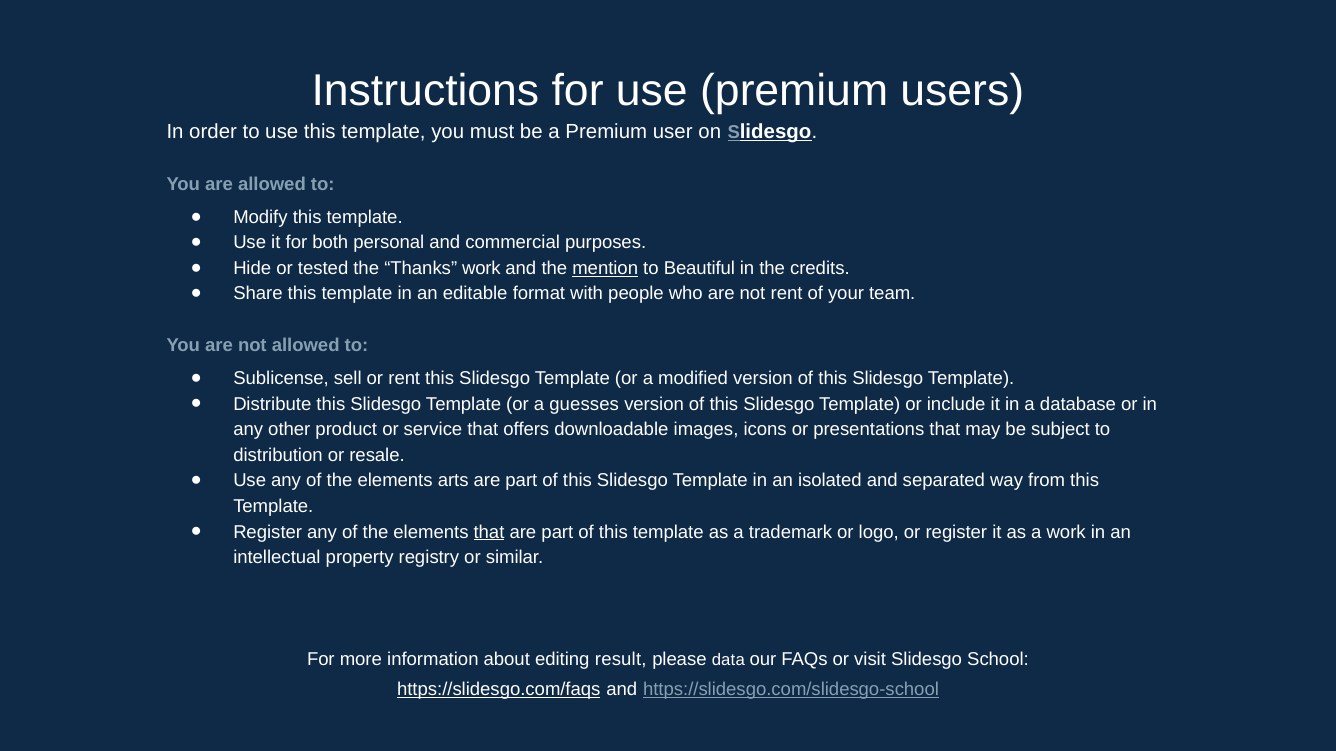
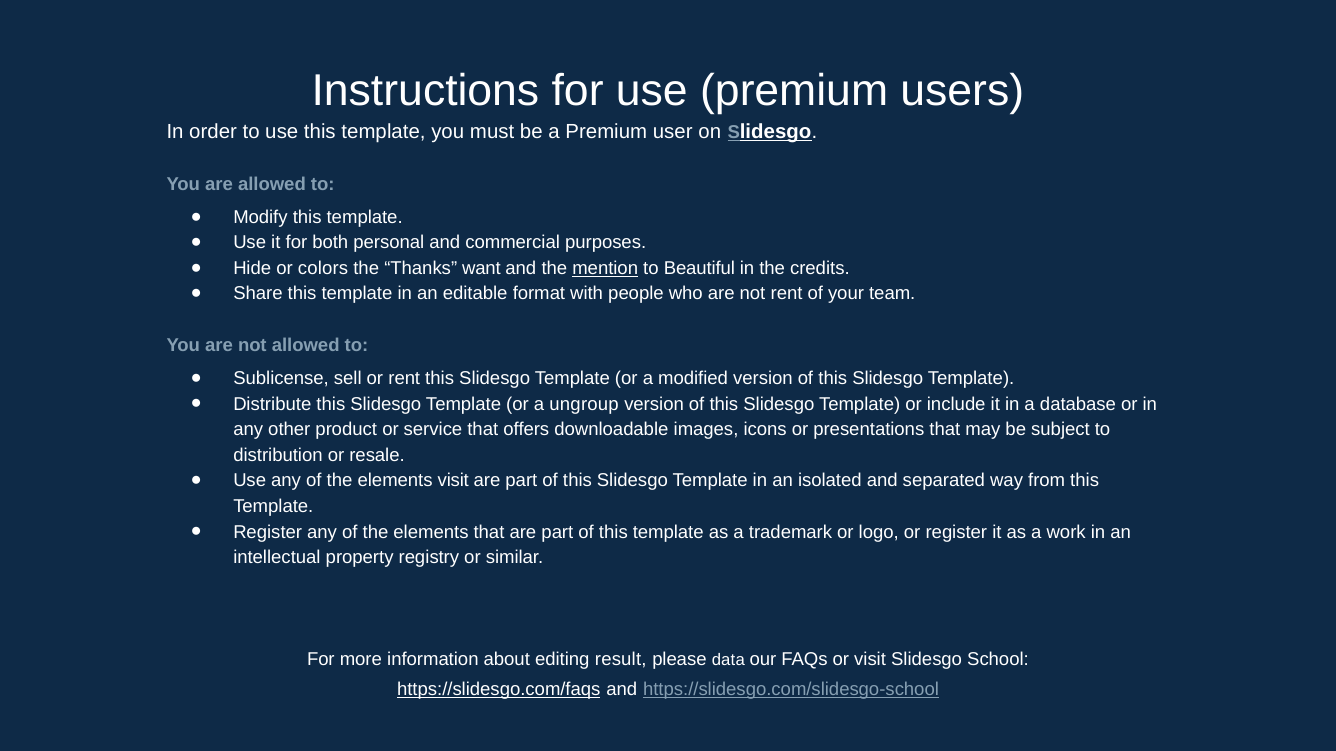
tested: tested -> colors
Thanks work: work -> want
guesses: guesses -> ungroup
elements arts: arts -> visit
that at (489, 532) underline: present -> none
